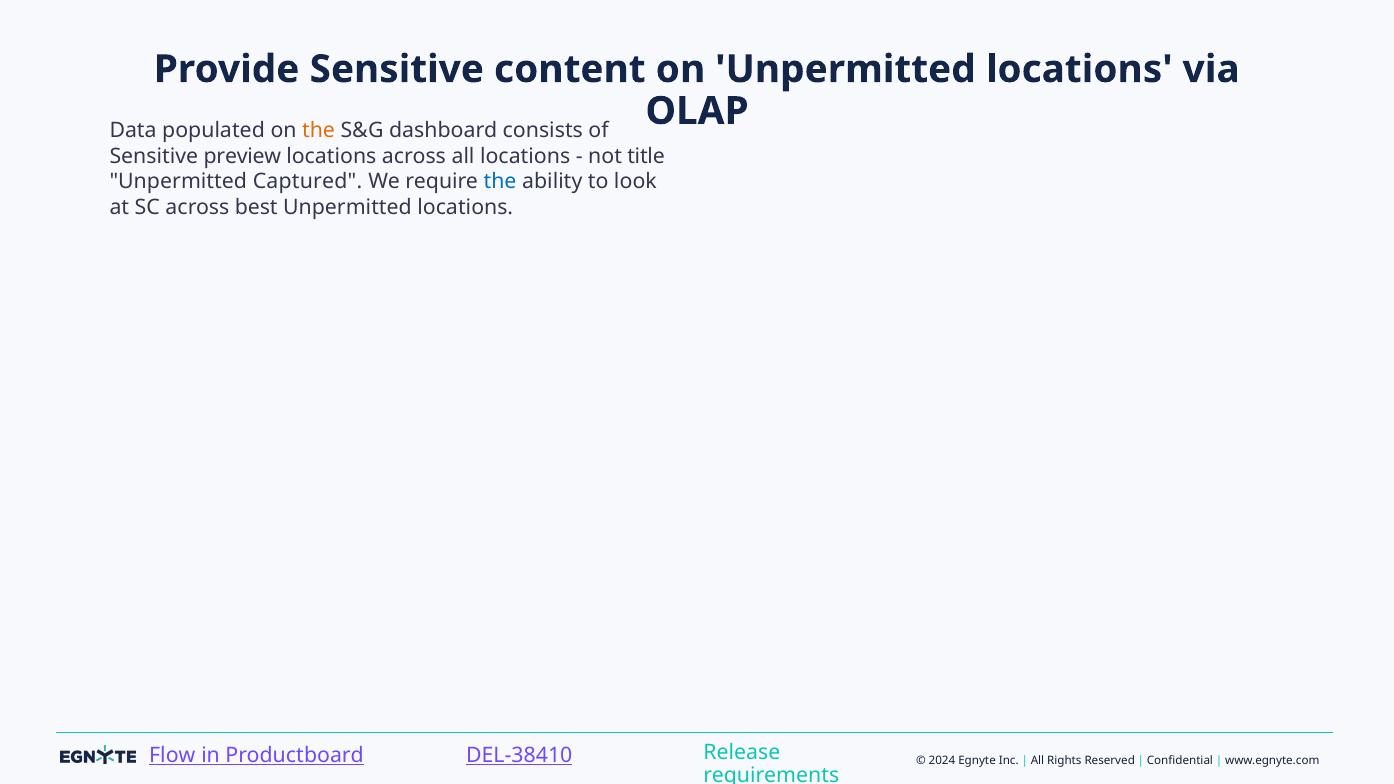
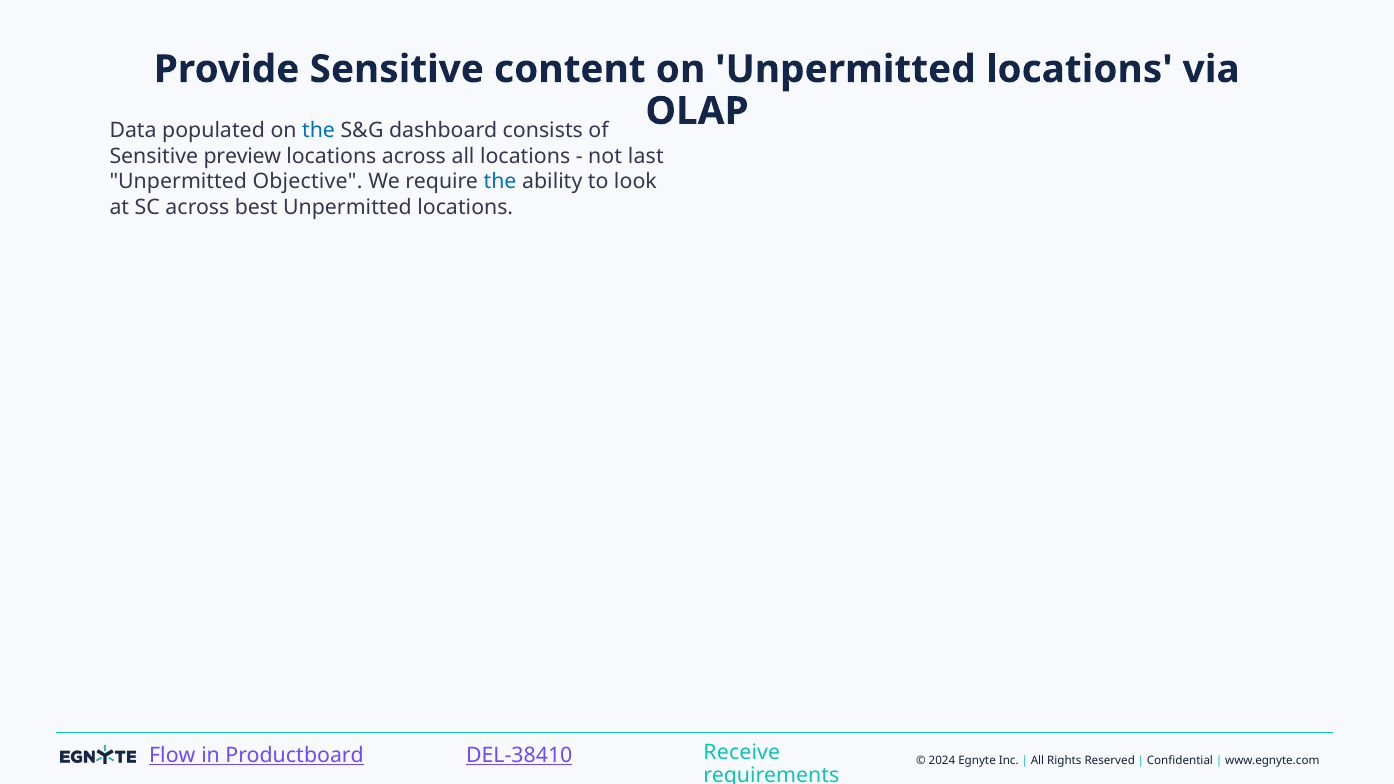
the at (319, 131) colour: orange -> blue
title: title -> last
Captured: Captured -> Objective
Release: Release -> Receive
